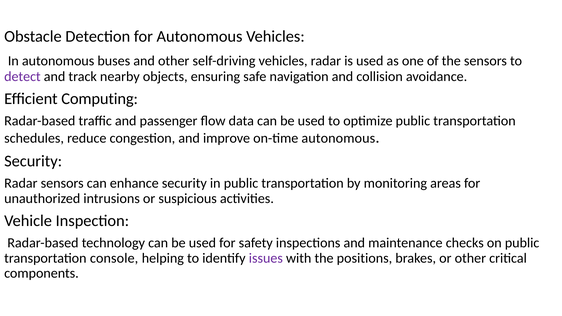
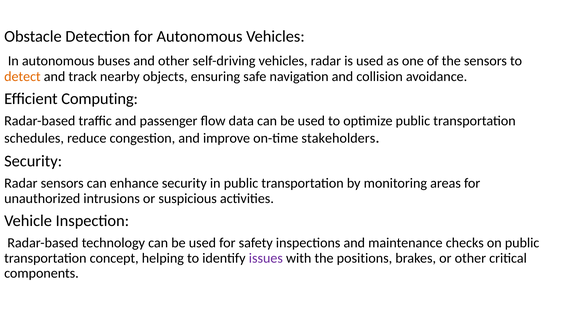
detect colour: purple -> orange
on-time autonomous: autonomous -> stakeholders
console: console -> concept
